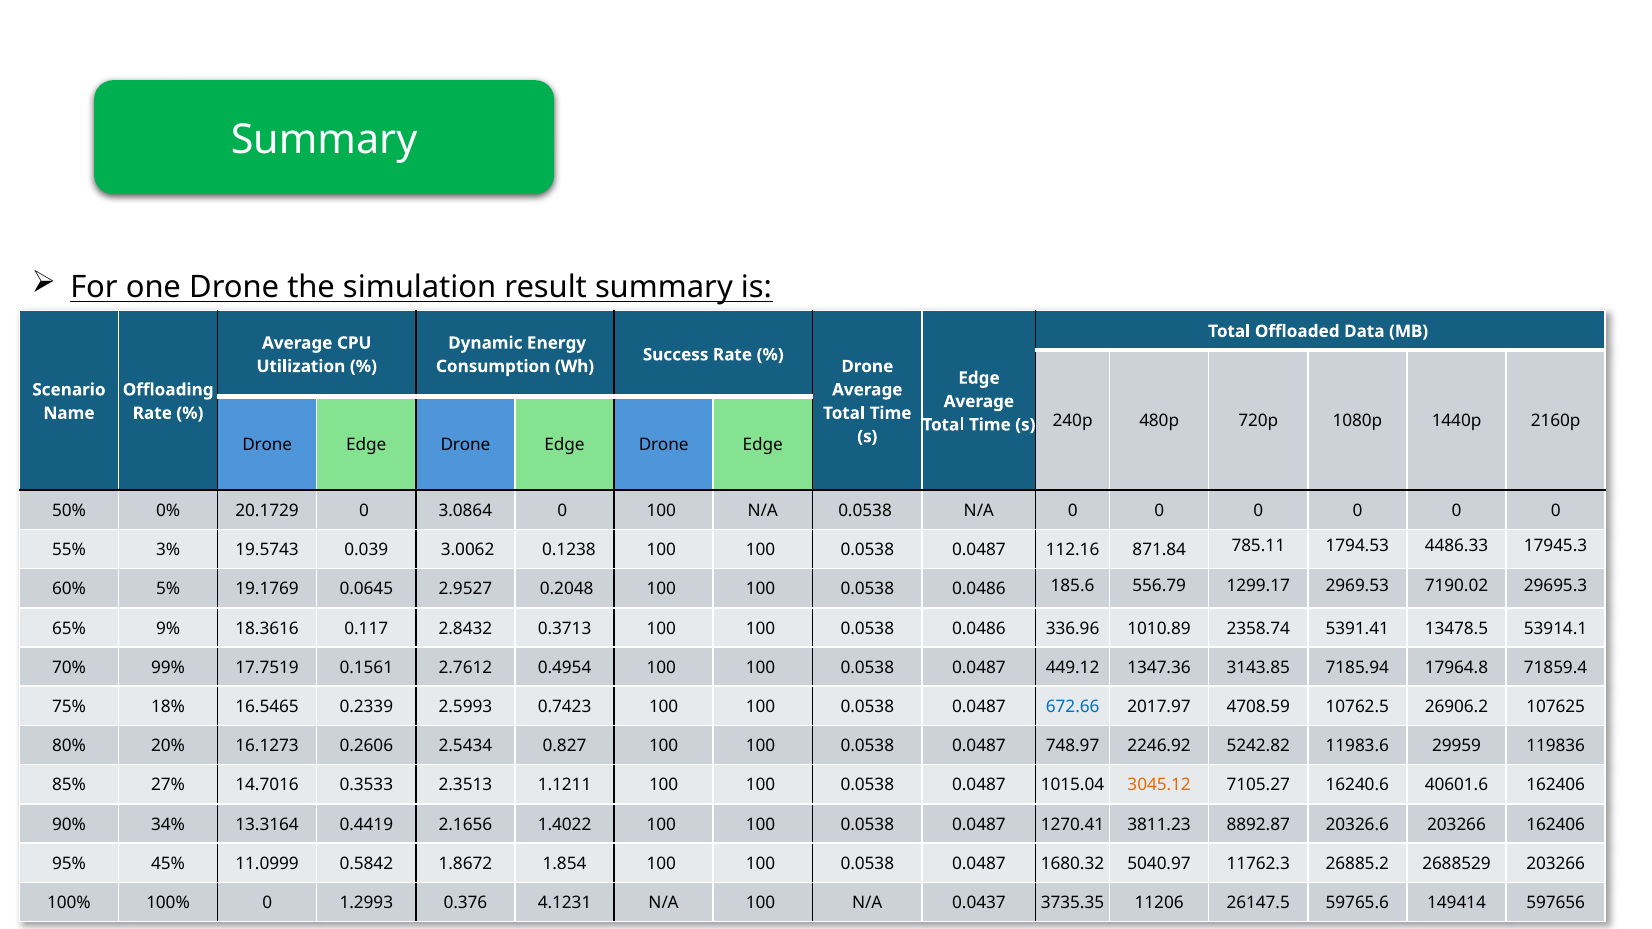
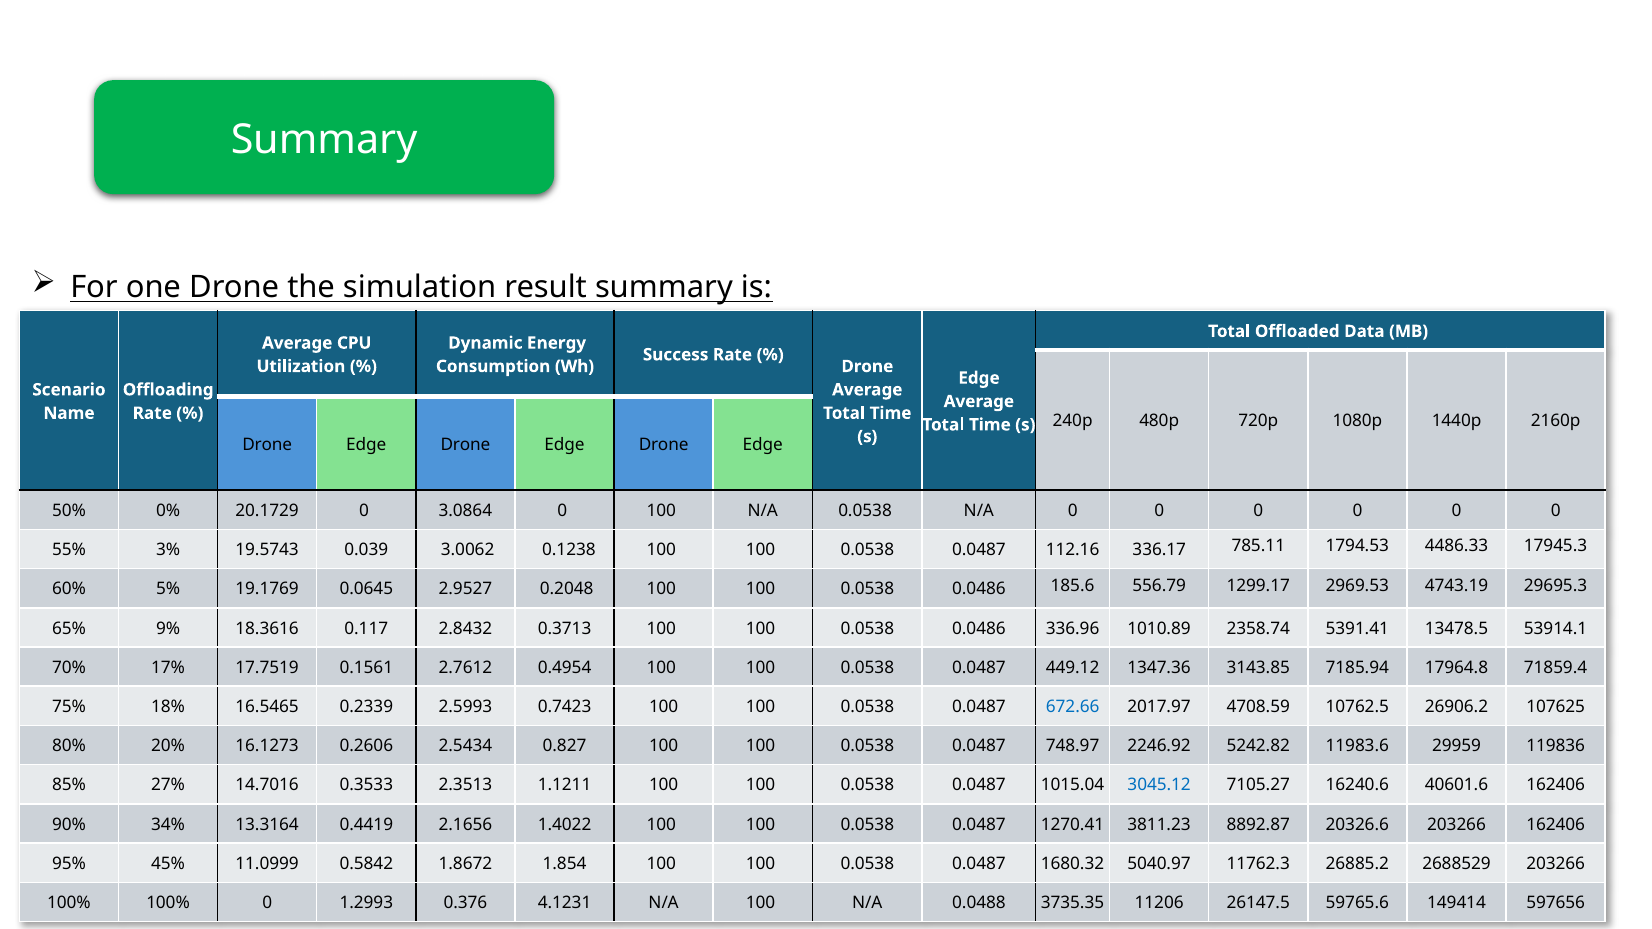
871.84: 871.84 -> 336.17
7190.02: 7190.02 -> 4743.19
99%: 99% -> 17%
3045.12 colour: orange -> blue
0.0437: 0.0437 -> 0.0488
